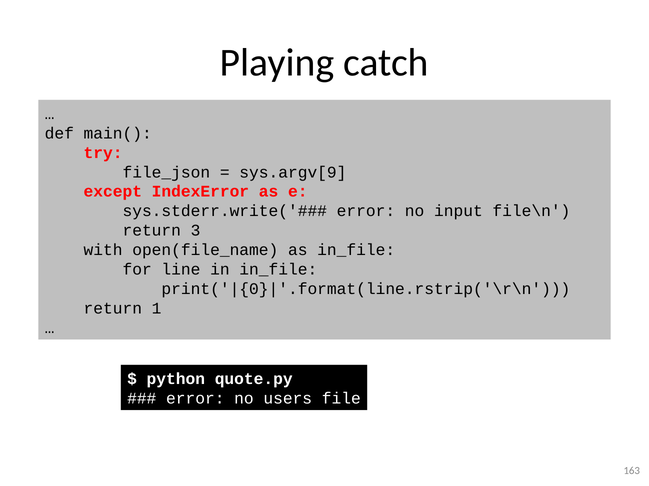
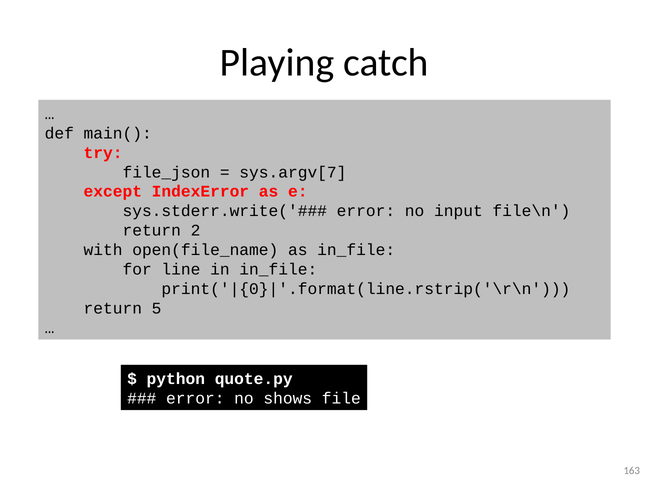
sys.argv[9: sys.argv[9 -> sys.argv[7
3: 3 -> 2
1: 1 -> 5
users: users -> shows
